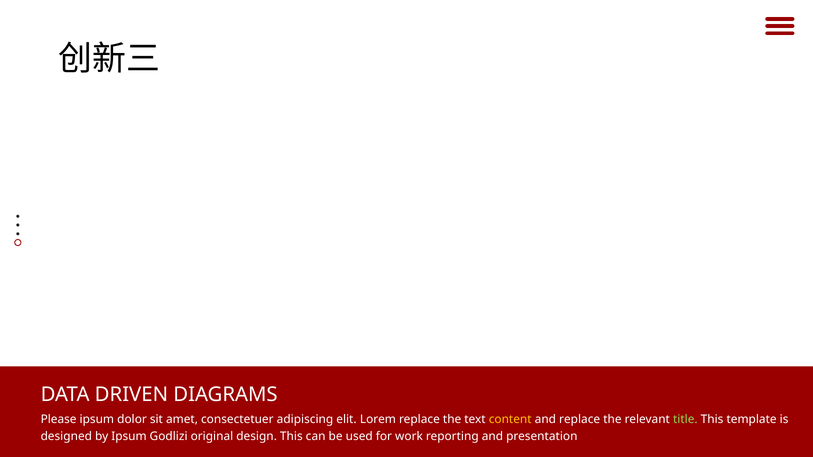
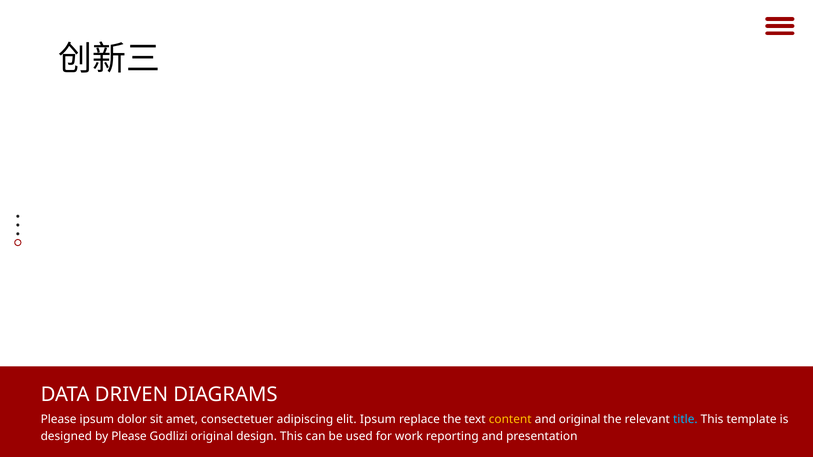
elit Lorem: Lorem -> Ipsum
and replace: replace -> original
title colour: light green -> light blue
by Ipsum: Ipsum -> Please
